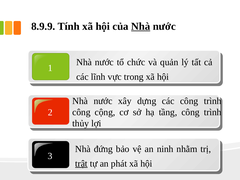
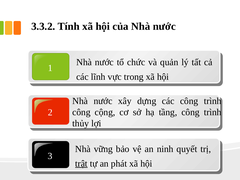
8.9.9: 8.9.9 -> 3.3.2
Nhà at (141, 26) underline: present -> none
đứng: đứng -> vững
nhằm: nhằm -> quyết
